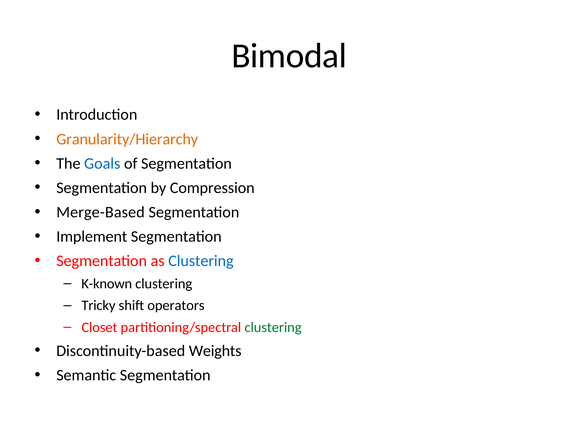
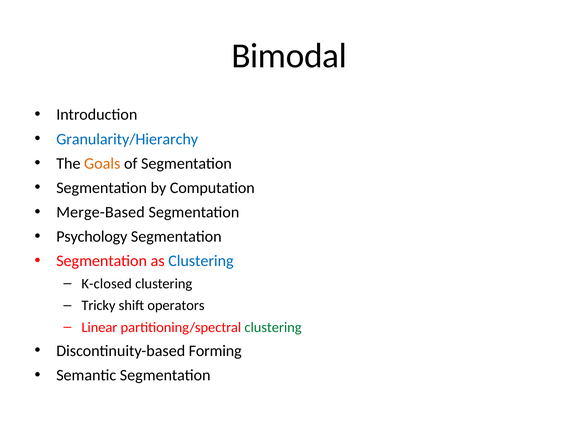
Granularity/Hierarchy colour: orange -> blue
Goals colour: blue -> orange
Compression: Compression -> Computation
Implement: Implement -> Psychology
K-known: K-known -> K-closed
Closet: Closet -> Linear
Weights: Weights -> Forming
